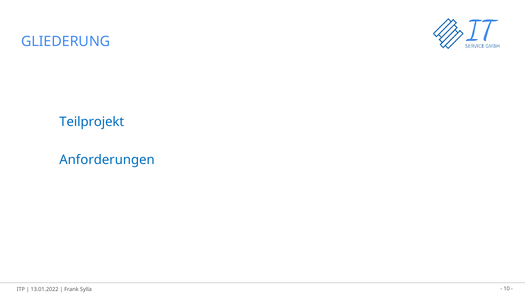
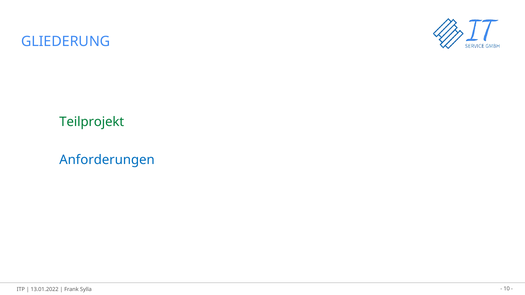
Teilprojekt colour: blue -> green
